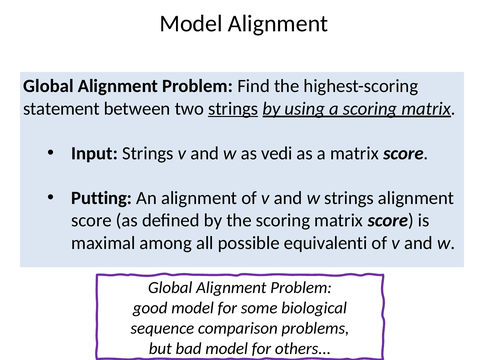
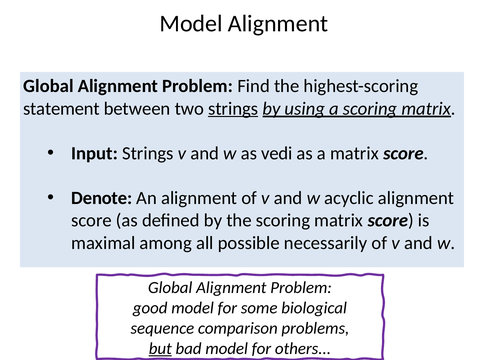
Putting: Putting -> Denote
w strings: strings -> acyclic
equivalenti: equivalenti -> necessarily
but underline: none -> present
